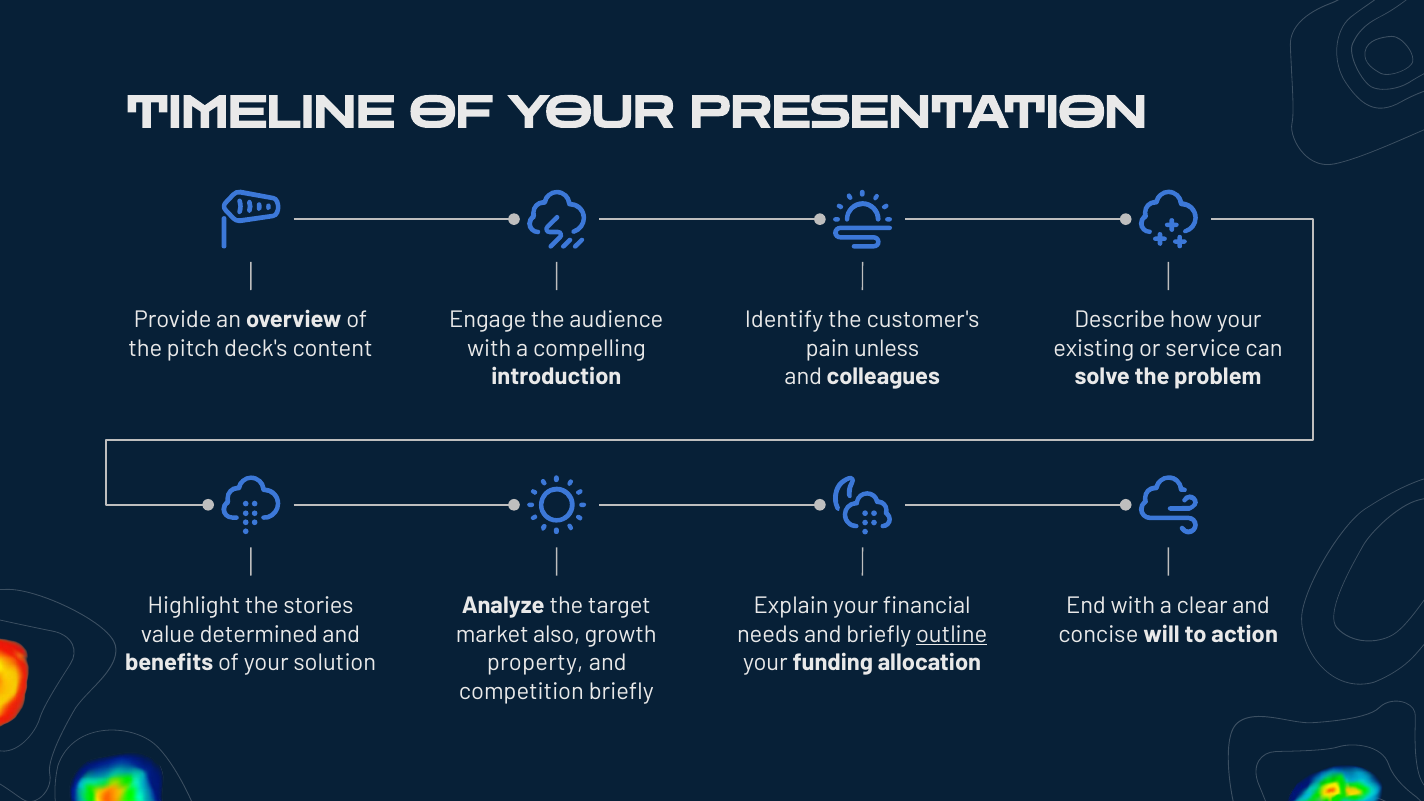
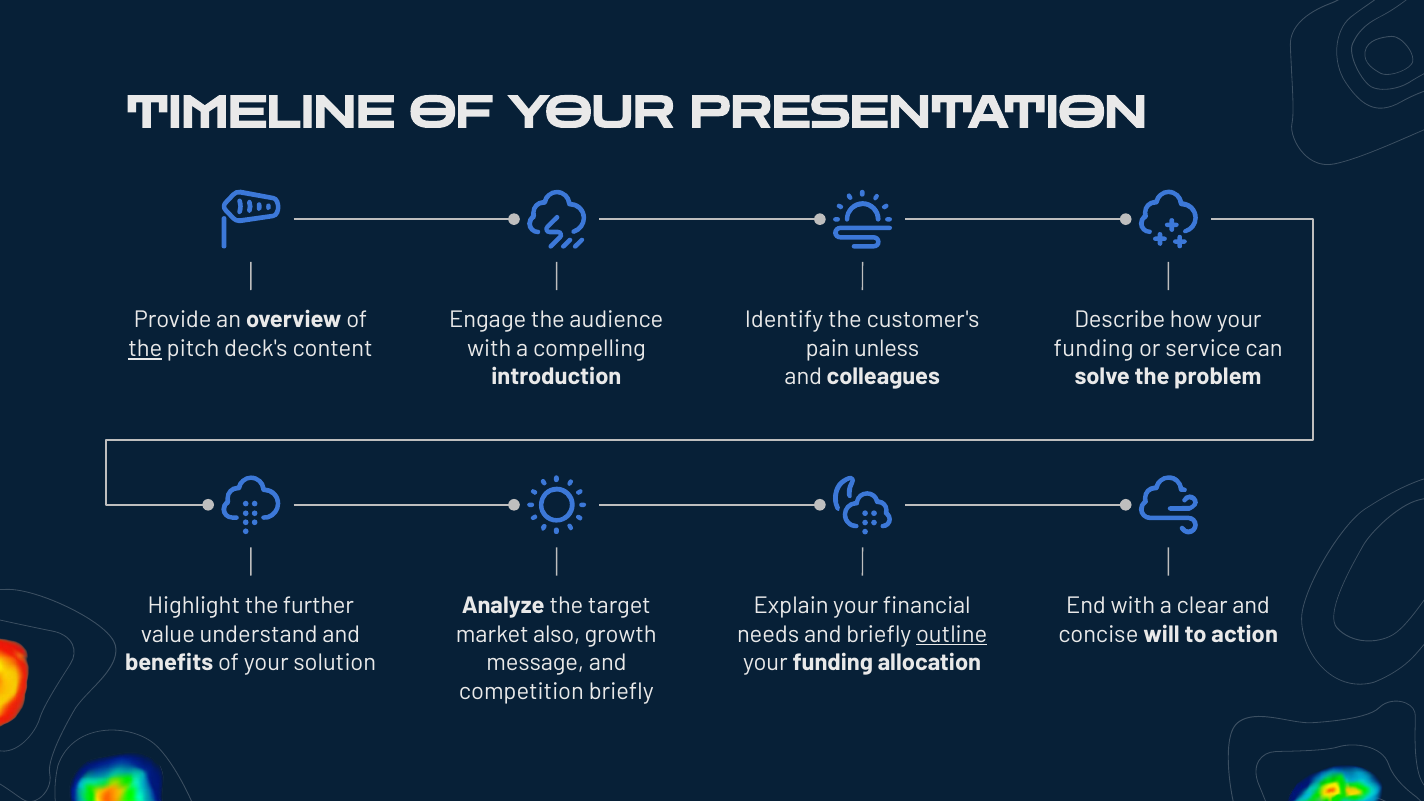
the at (145, 349) underline: none -> present
existing at (1094, 349): existing -> funding
stories: stories -> further
determined: determined -> understand
property: property -> message
